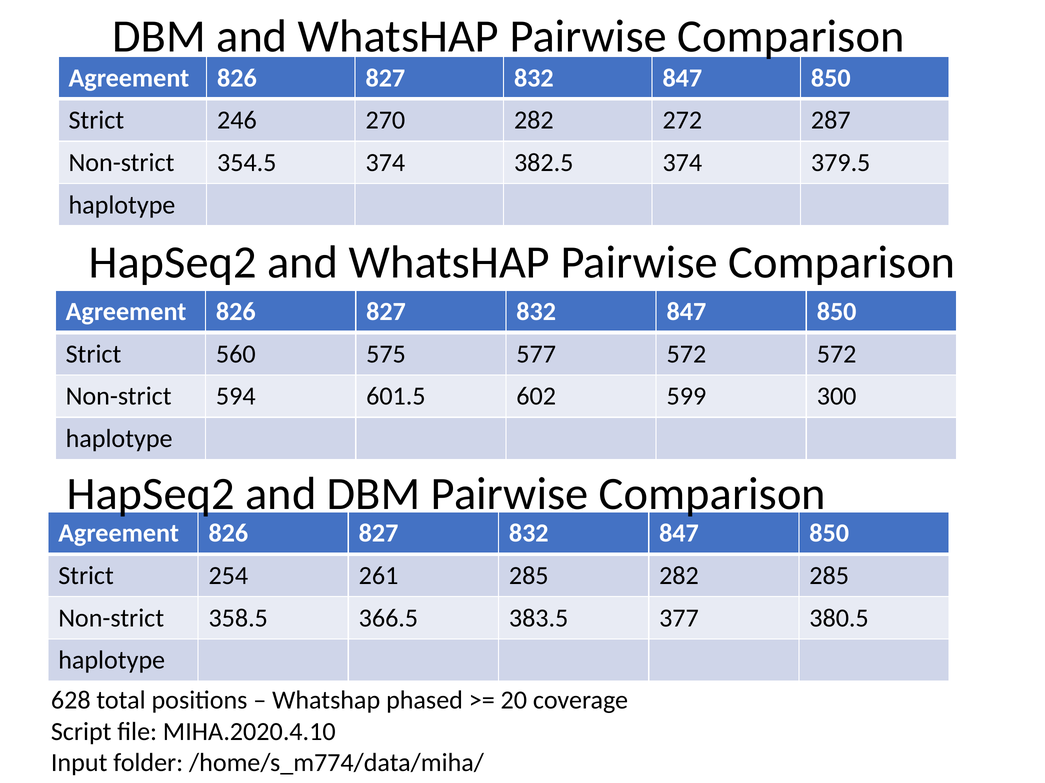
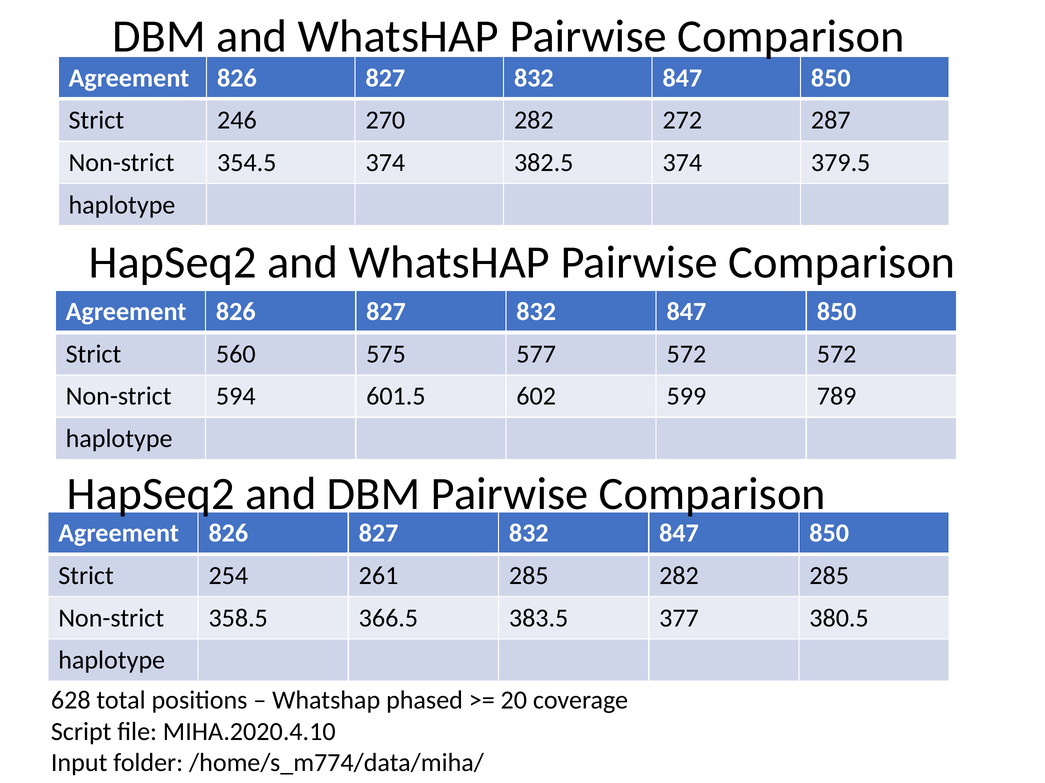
300: 300 -> 789
